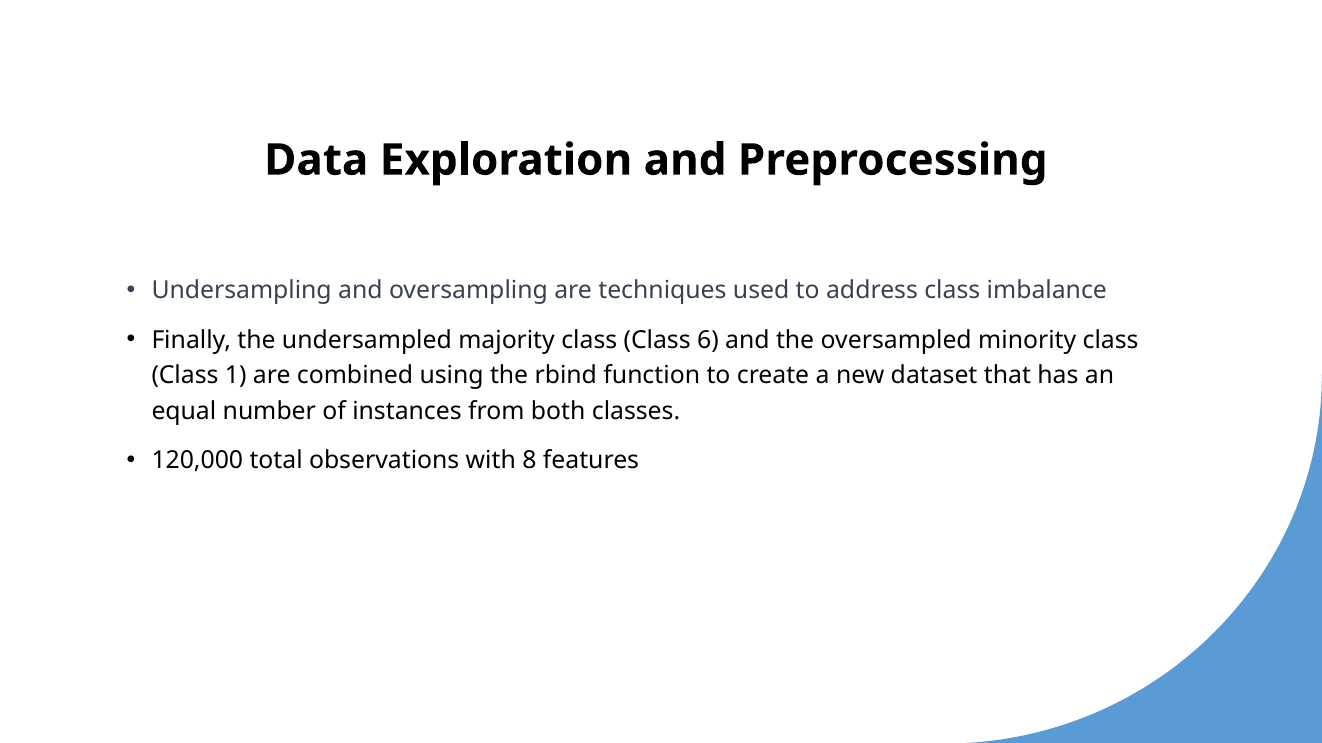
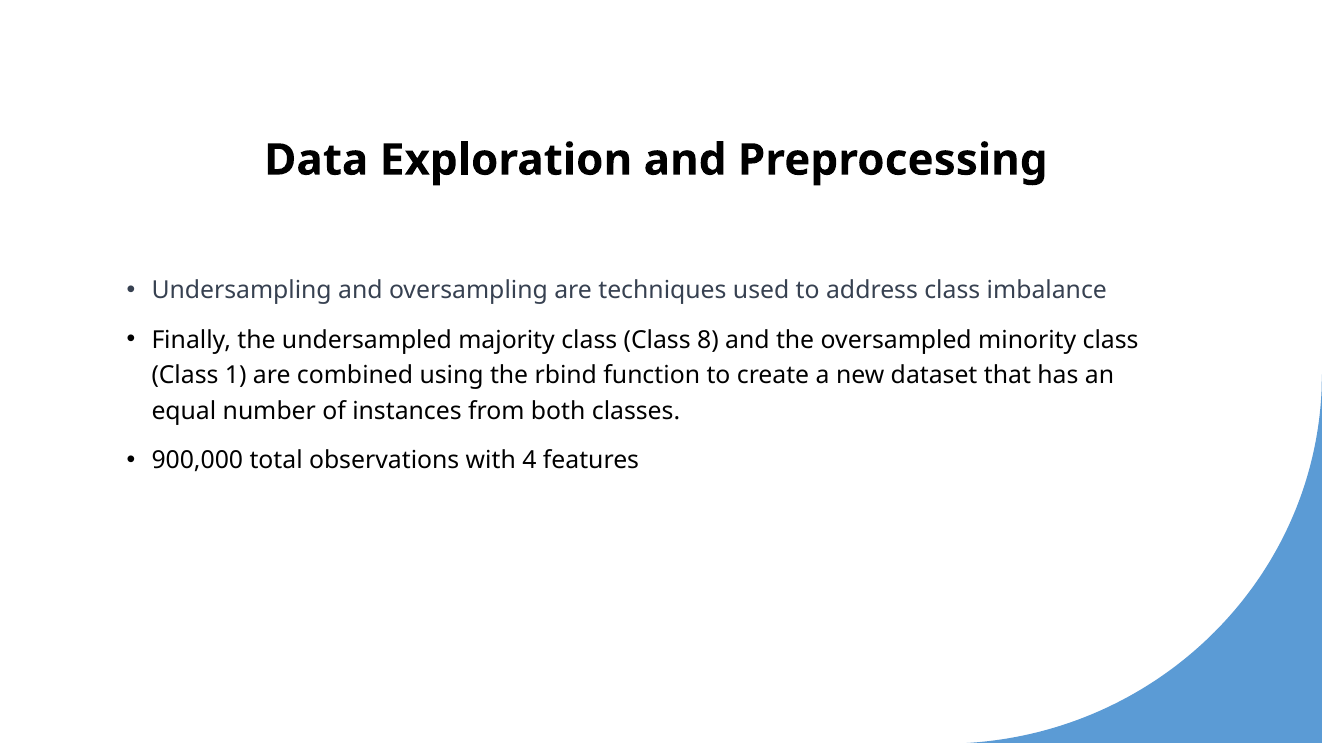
6: 6 -> 8
120,000: 120,000 -> 900,000
8: 8 -> 4
